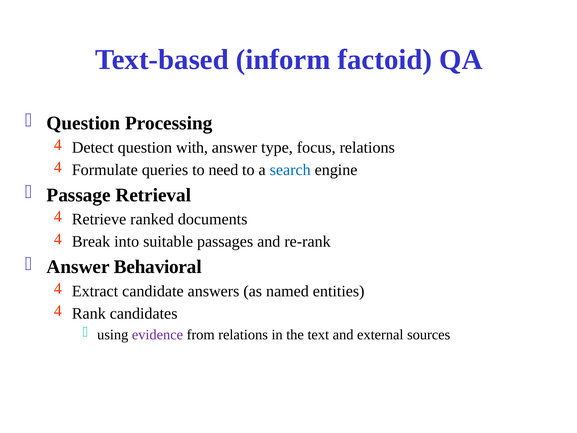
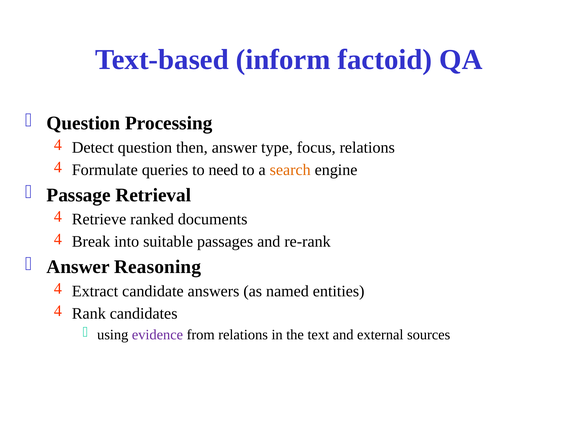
with: with -> then
search colour: blue -> orange
Behavioral: Behavioral -> Reasoning
